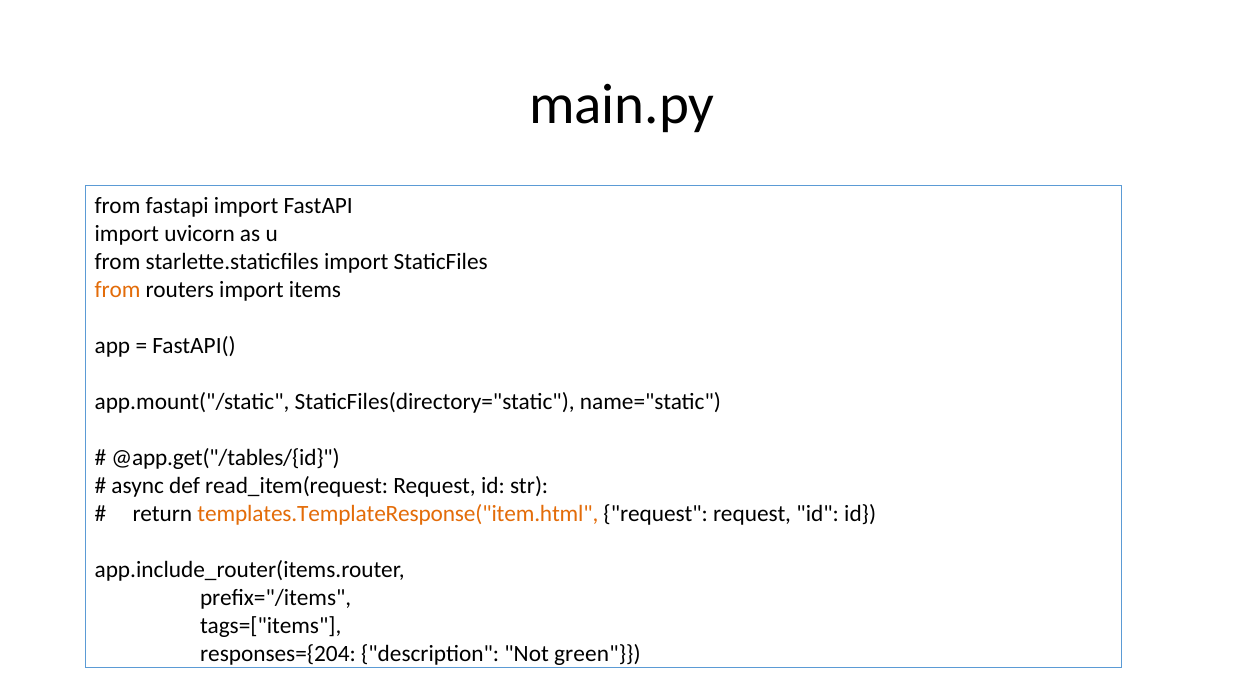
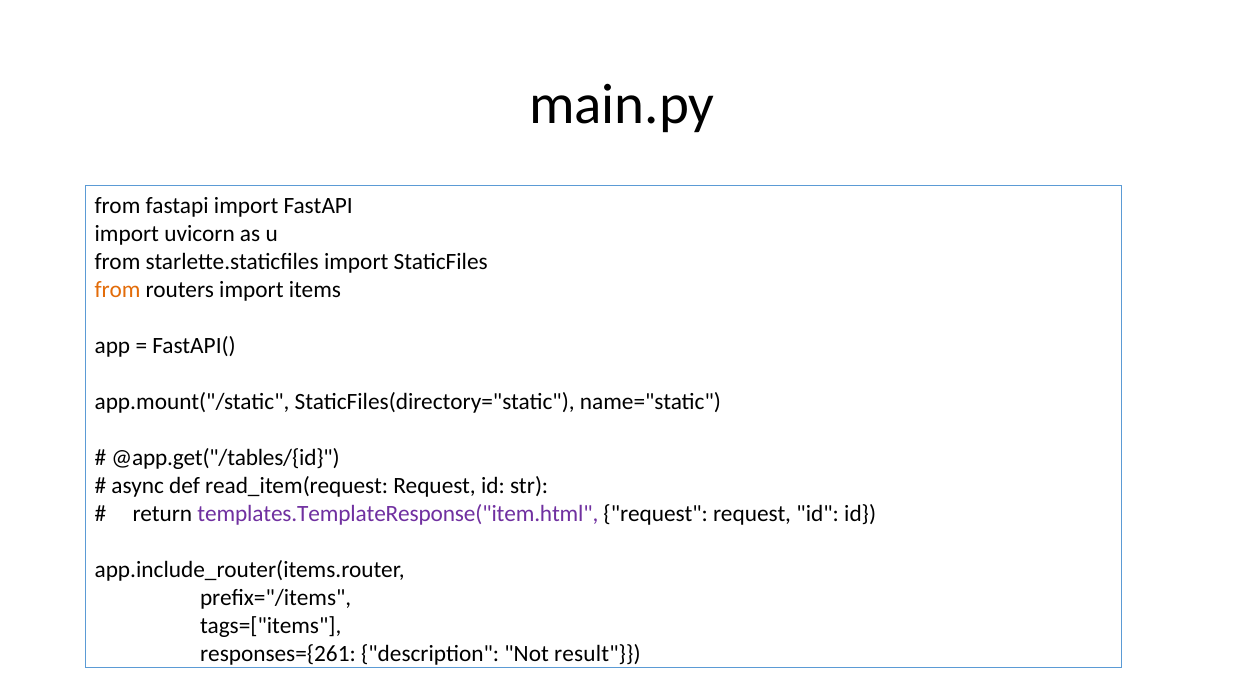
templates.TemplateResponse("item.html colour: orange -> purple
responses={204: responses={204 -> responses={261
green: green -> result
